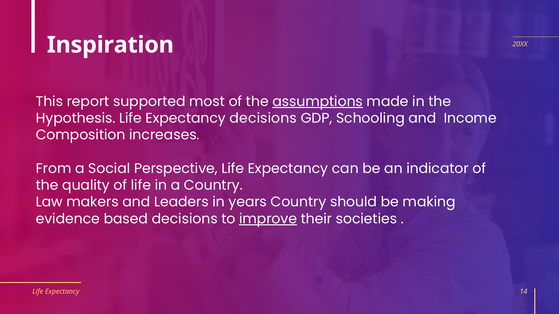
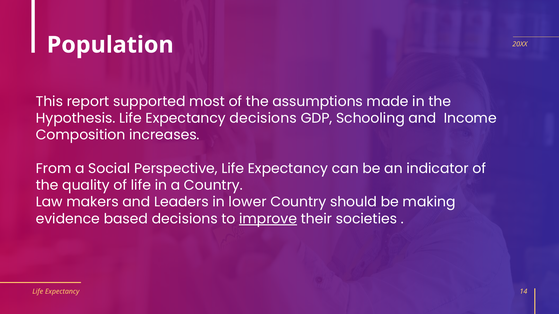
Inspiration: Inspiration -> Population
assumptions underline: present -> none
years: years -> lower
